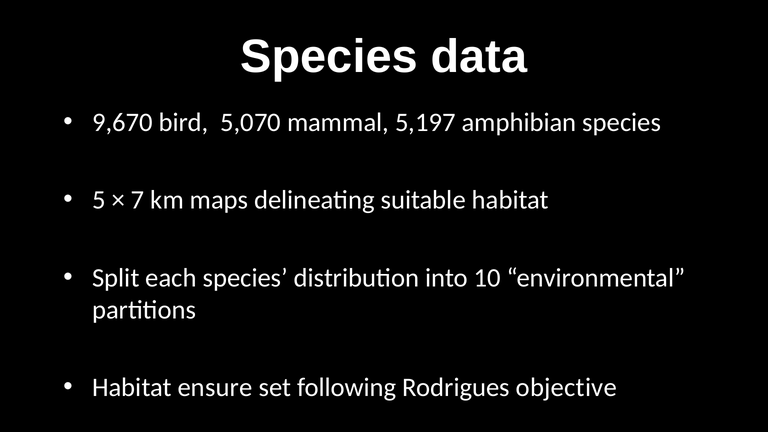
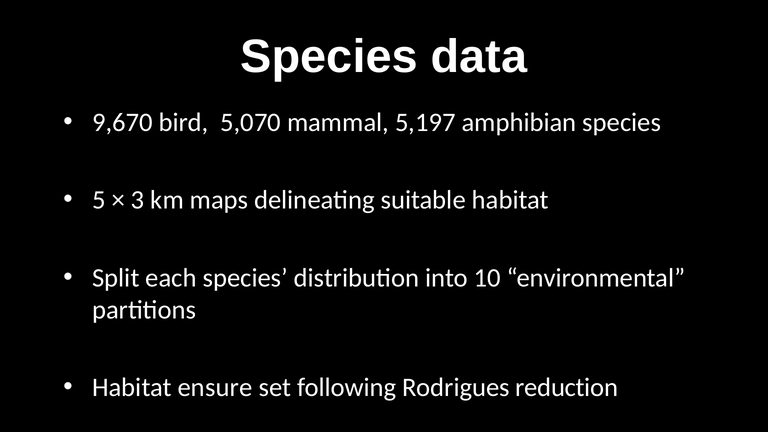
7: 7 -> 3
objective: objective -> reduction
